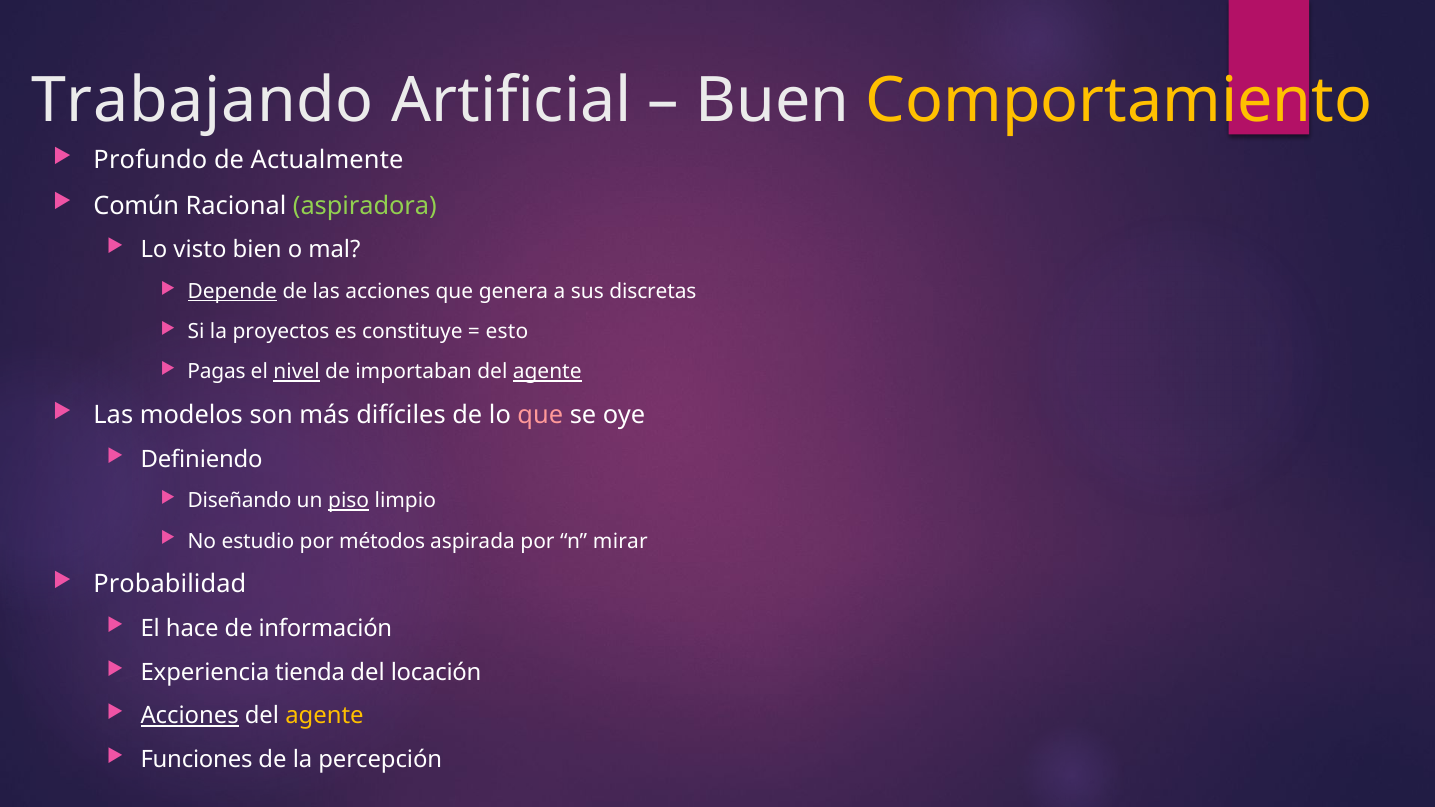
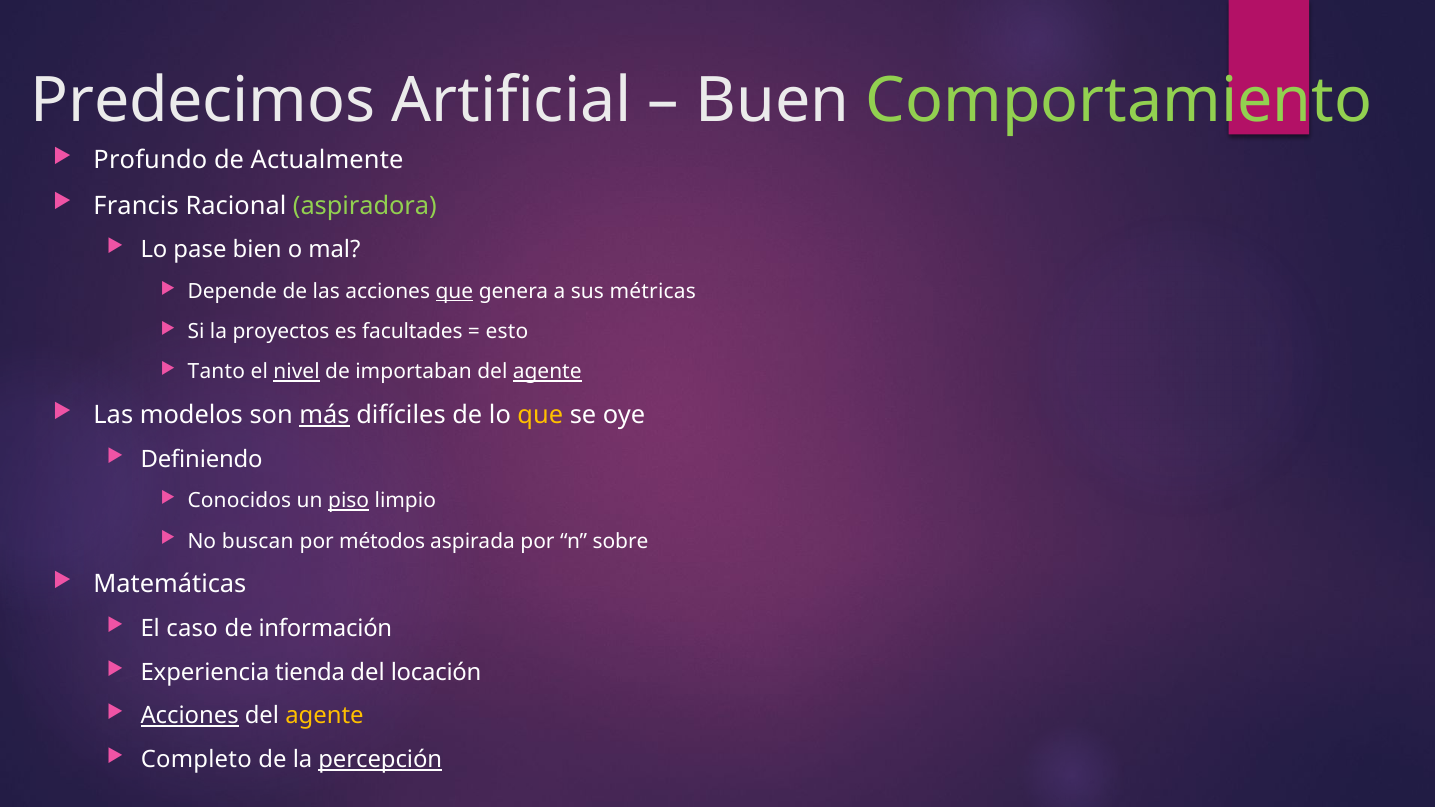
Trabajando: Trabajando -> Predecimos
Comportamiento colour: yellow -> light green
Común: Común -> Francis
visto: visto -> pase
Depende underline: present -> none
que at (454, 292) underline: none -> present
discretas: discretas -> métricas
constituye: constituye -> facultades
Pagas: Pagas -> Tanto
más underline: none -> present
que at (540, 415) colour: pink -> yellow
Diseñando: Diseñando -> Conocidos
estudio: estudio -> buscan
mirar: mirar -> sobre
Probabilidad: Probabilidad -> Matemáticas
hace: hace -> caso
Funciones: Funciones -> Completo
percepción underline: none -> present
